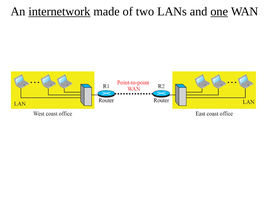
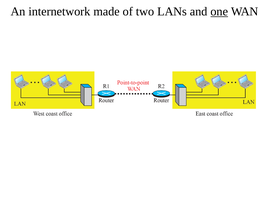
internetwork underline: present -> none
